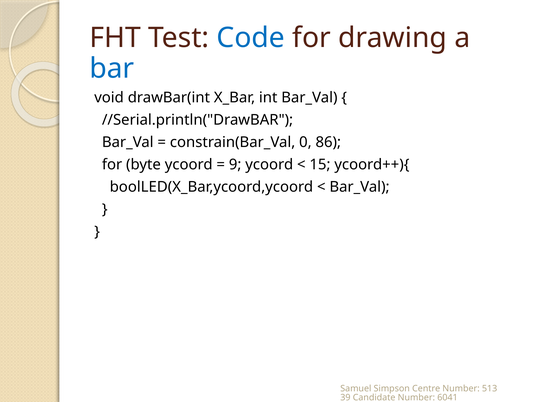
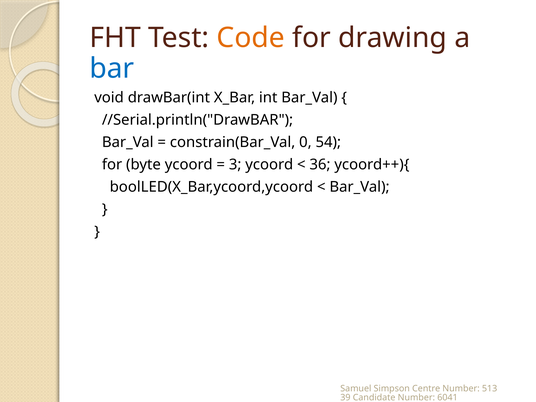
Code colour: blue -> orange
86: 86 -> 54
9: 9 -> 3
15: 15 -> 36
